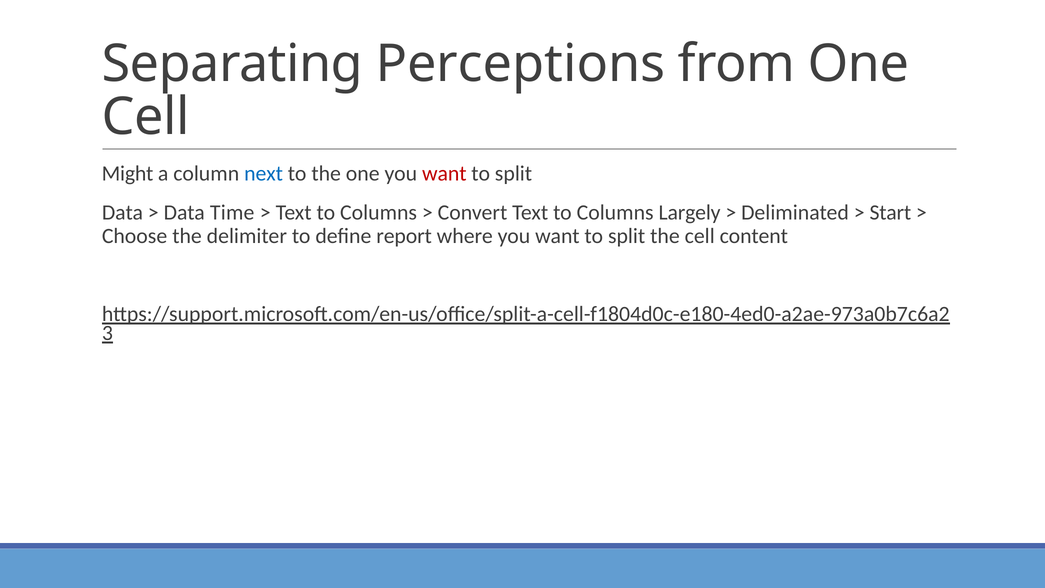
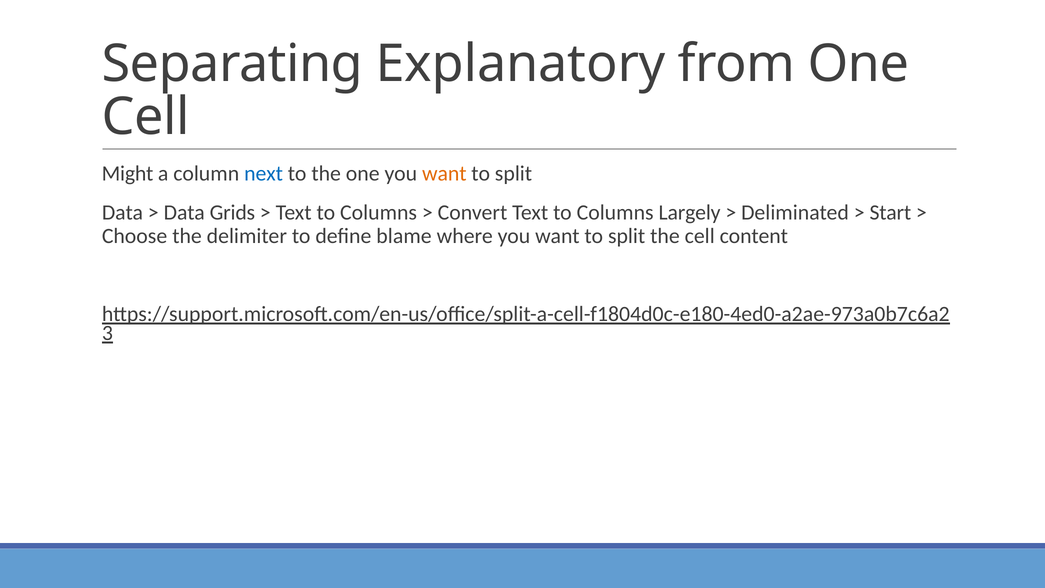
Perceptions: Perceptions -> Explanatory
want at (444, 174) colour: red -> orange
Time: Time -> Grids
report: report -> blame
